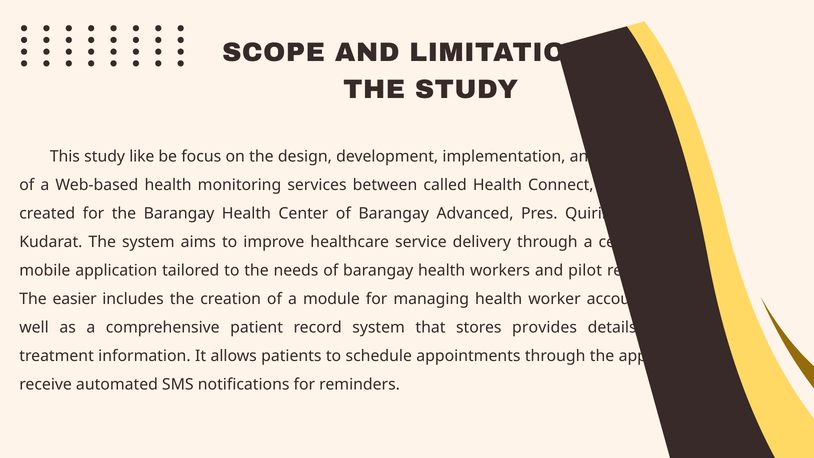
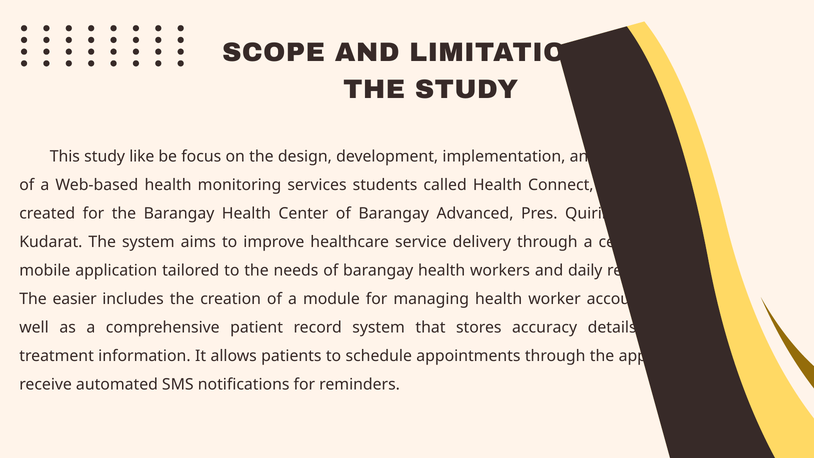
between: between -> students
pilot: pilot -> daily
provides: provides -> accuracy
